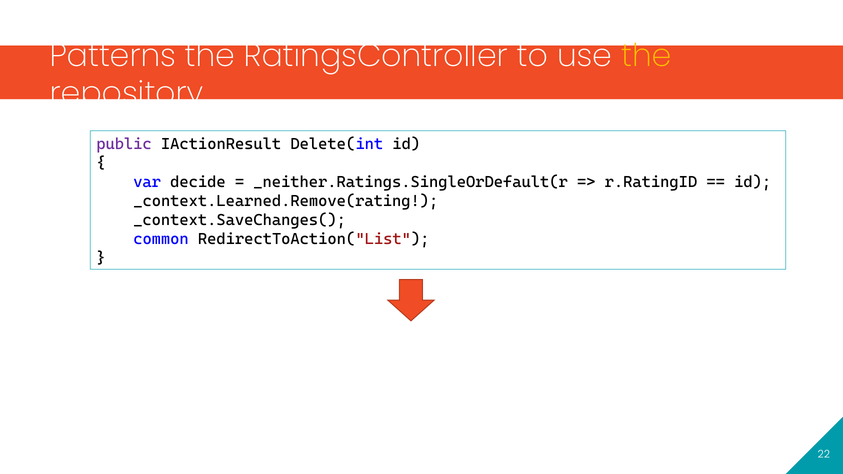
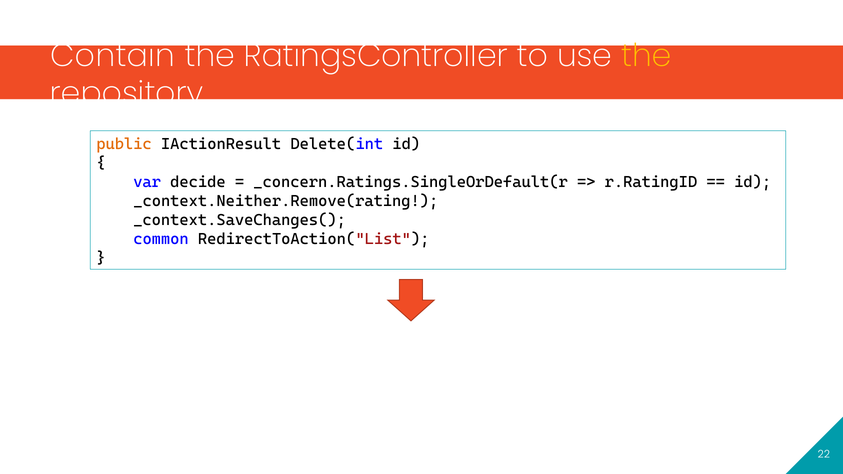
Patterns: Patterns -> Contain
public colour: purple -> orange
_neither.Ratings.SingleOrDefault(r: _neither.Ratings.SingleOrDefault(r -> _concern.Ratings.SingleOrDefault(r
_context.Learned.Remove(rating: _context.Learned.Remove(rating -> _context.Neither.Remove(rating
